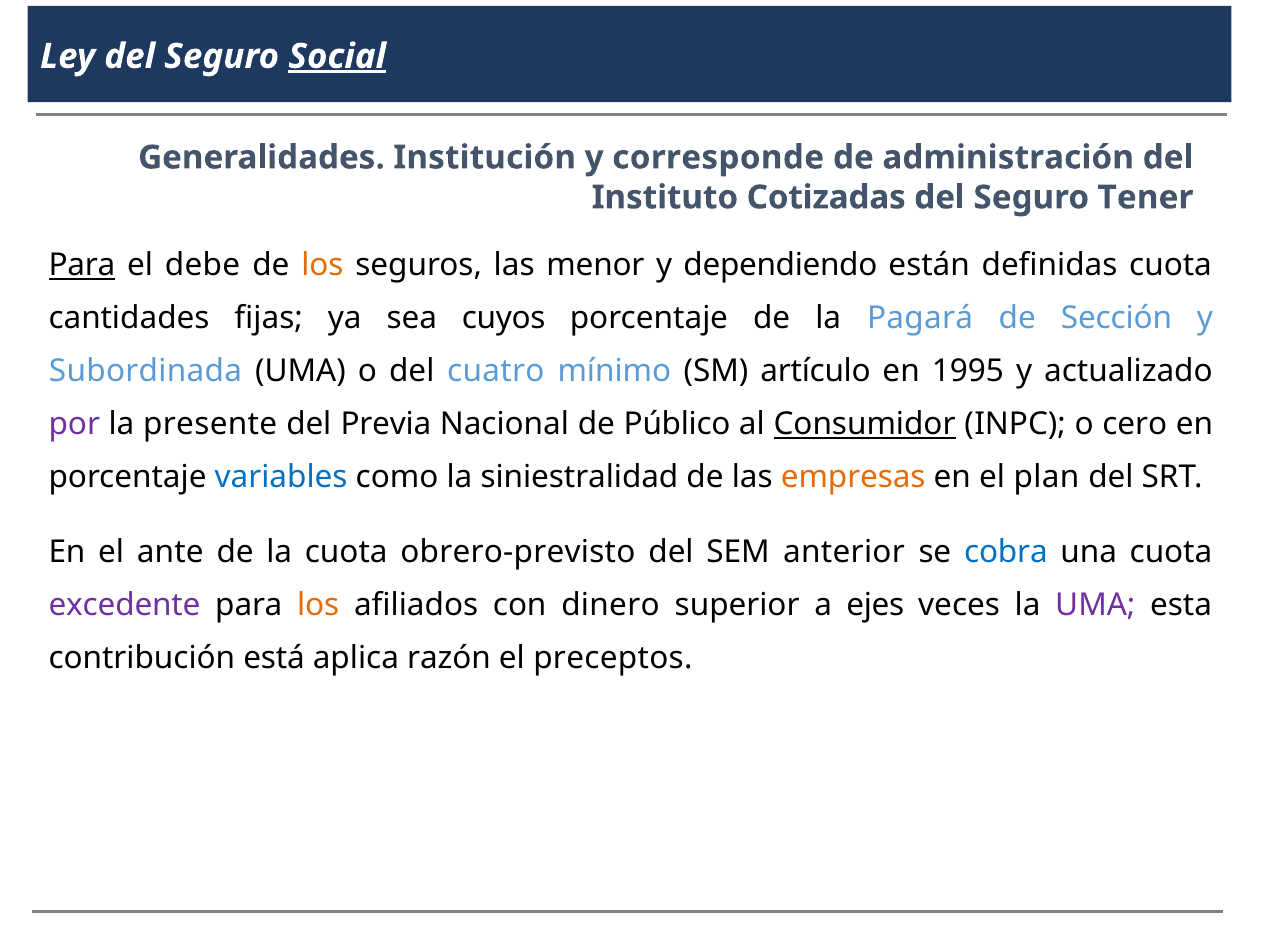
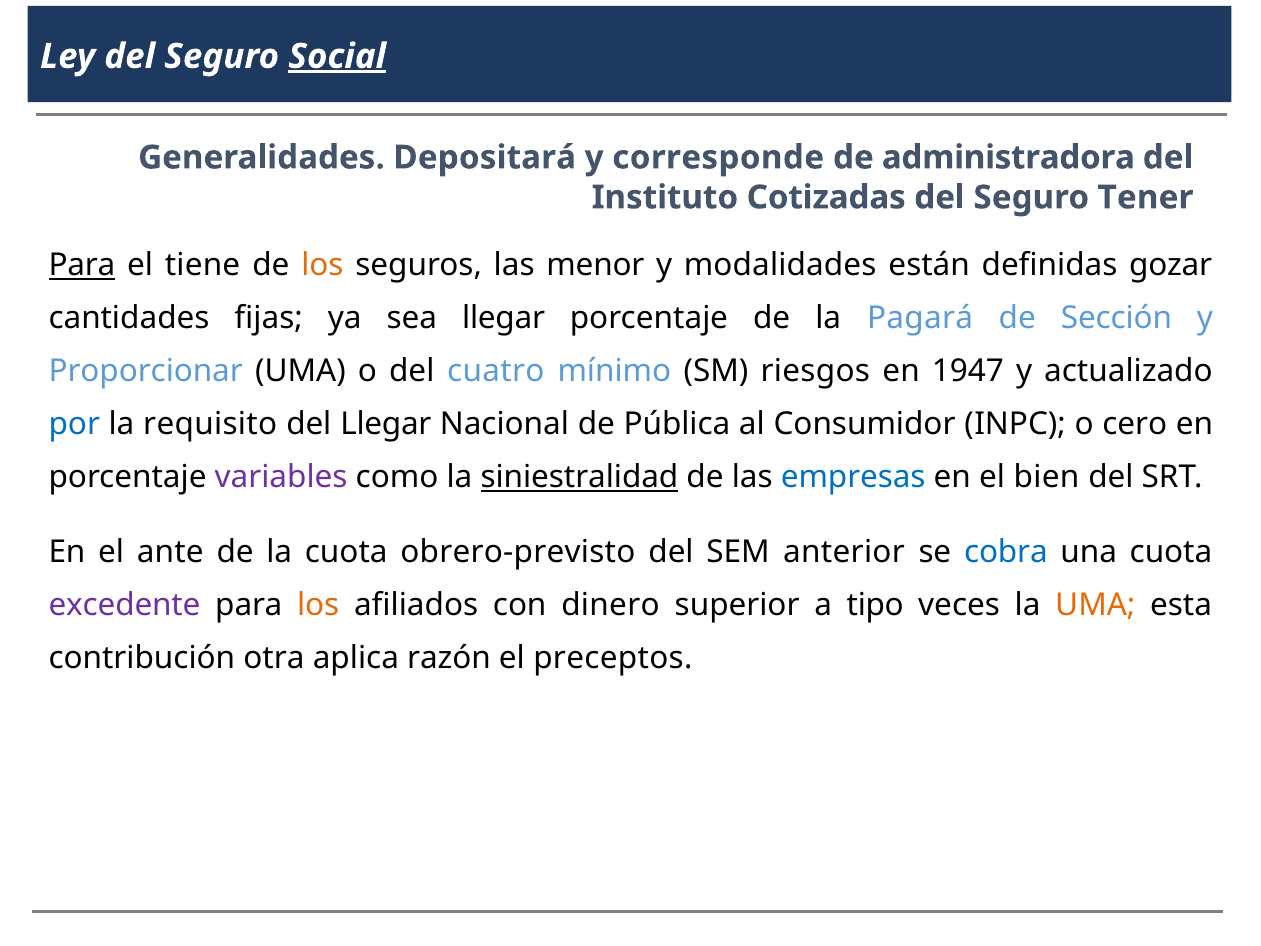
Institución: Institución -> Depositará
administración: administración -> administradora
debe: debe -> tiene
dependiendo: dependiendo -> modalidades
definidas cuota: cuota -> gozar
sea cuyos: cuyos -> llegar
Subordinada: Subordinada -> Proporcionar
artículo: artículo -> riesgos
1995: 1995 -> 1947
por colour: purple -> blue
presente: presente -> requisito
del Previa: Previa -> Llegar
Público: Público -> Pública
Consumidor underline: present -> none
variables colour: blue -> purple
siniestralidad underline: none -> present
empresas colour: orange -> blue
plan: plan -> bien
ejes: ejes -> tipo
UMA at (1095, 605) colour: purple -> orange
está: está -> otra
